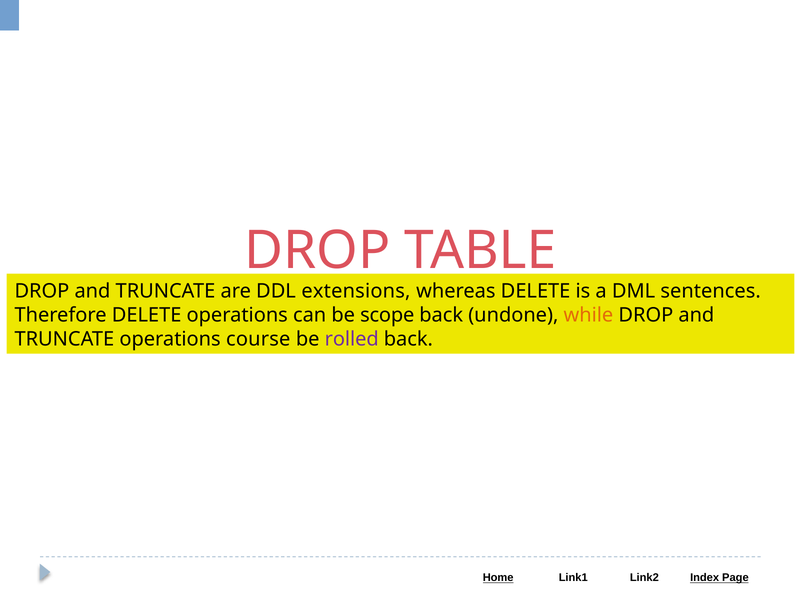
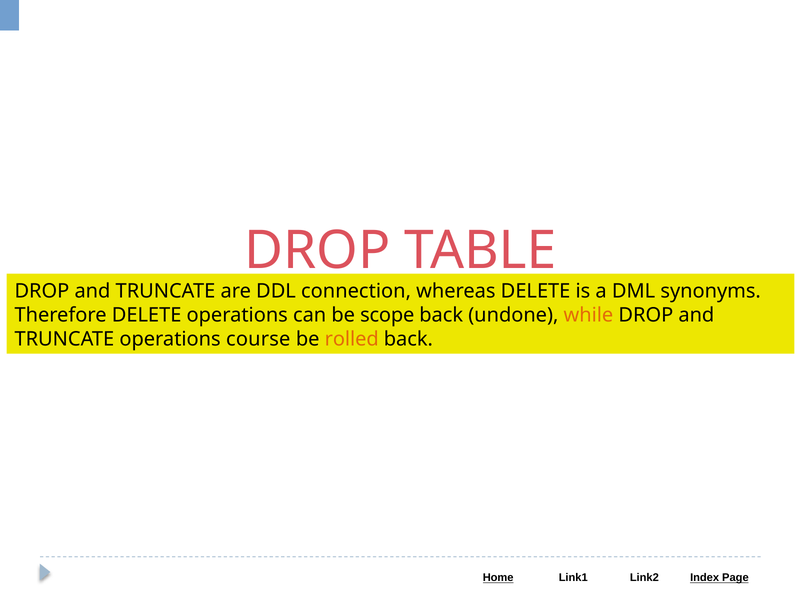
extensions: extensions -> connection
sentences: sentences -> synonyms
rolled colour: purple -> orange
